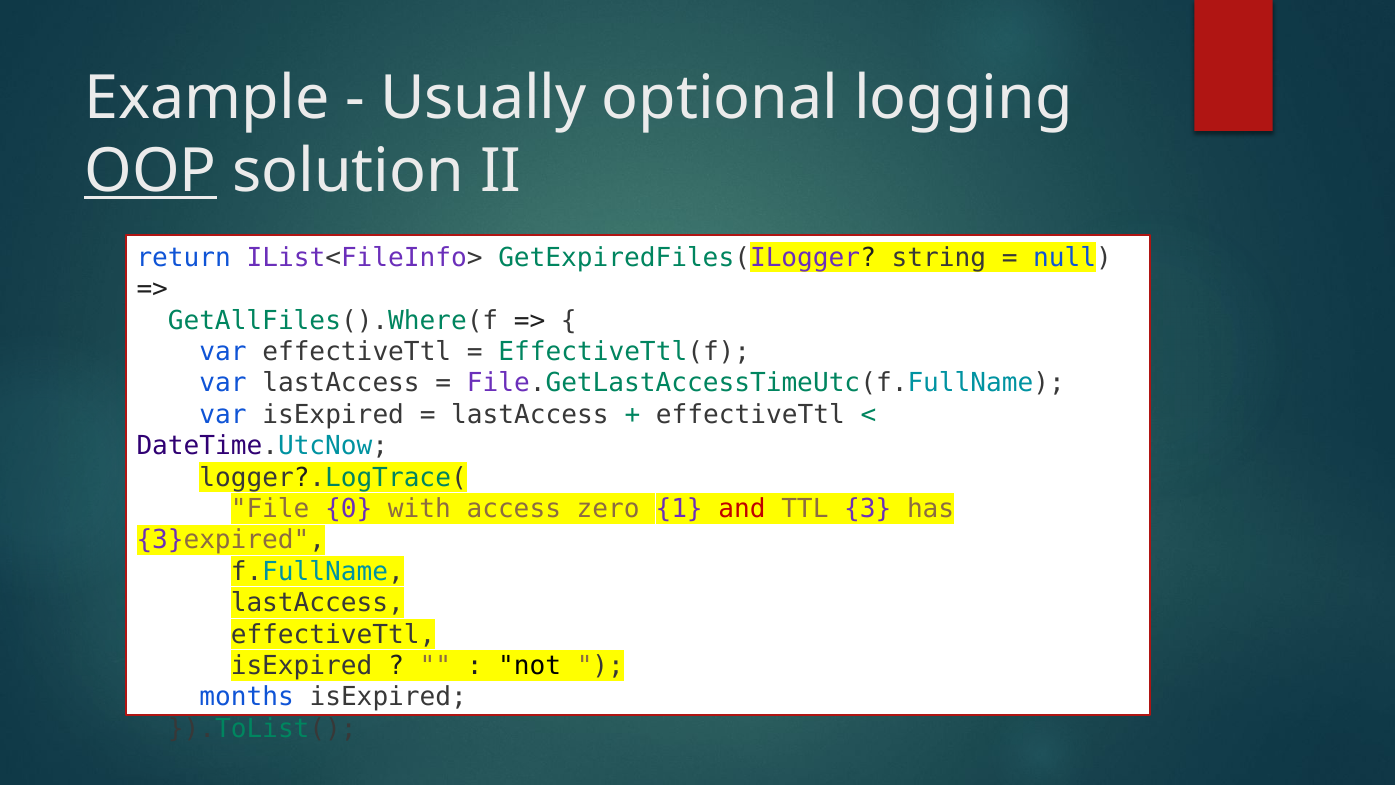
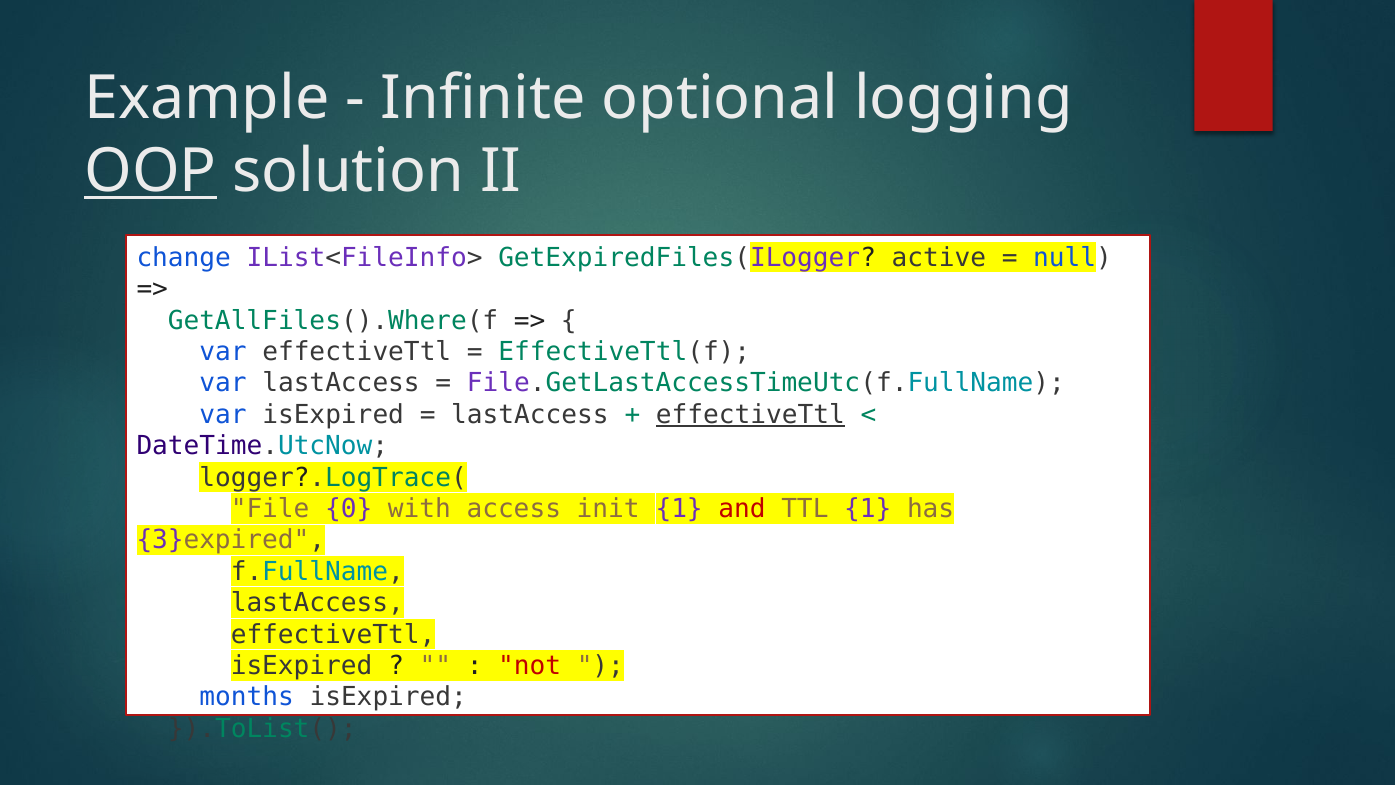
Usually: Usually -> Infinite
return: return -> change
string: string -> active
effectiveTtl at (750, 414) underline: none -> present
zero: zero -> init
TTL 3: 3 -> 1
not colour: black -> red
